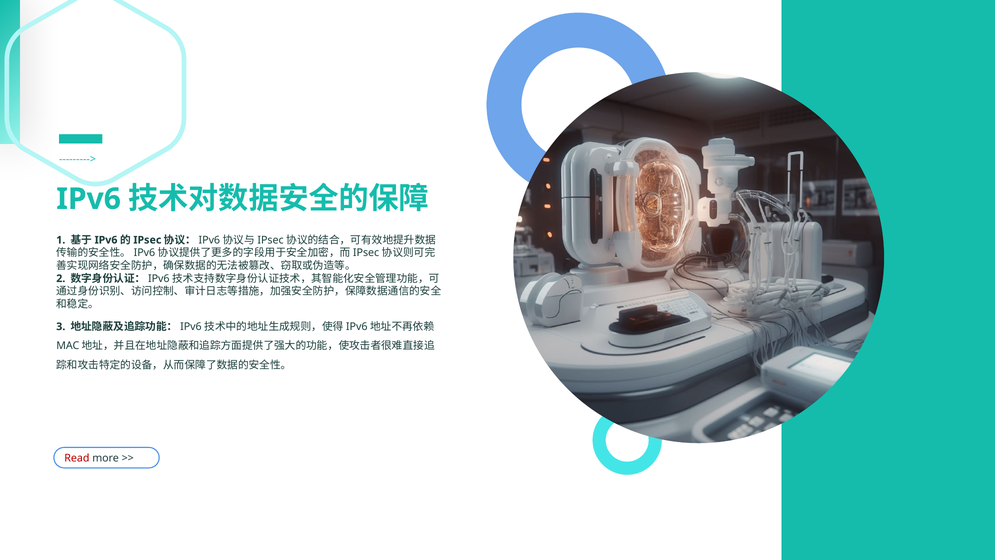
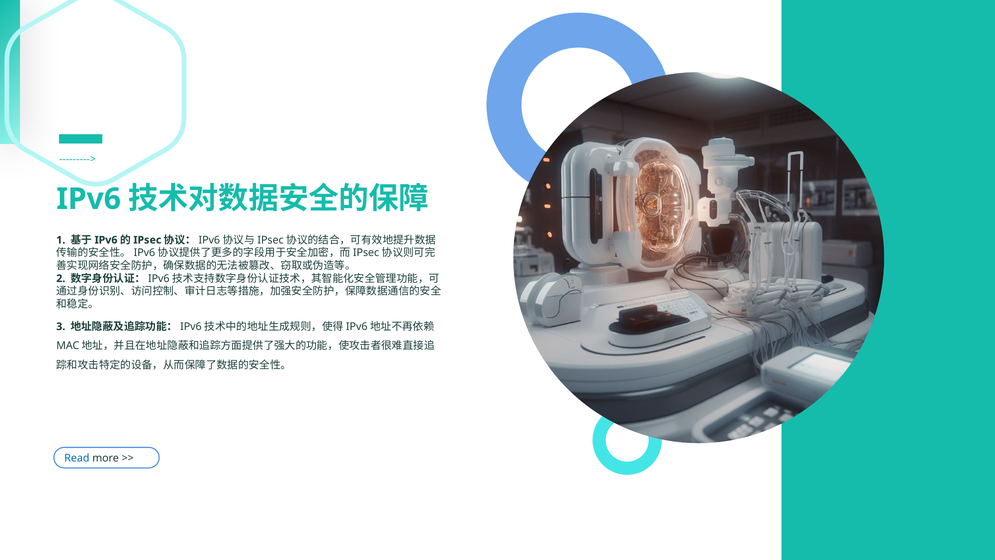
Read colour: red -> blue
